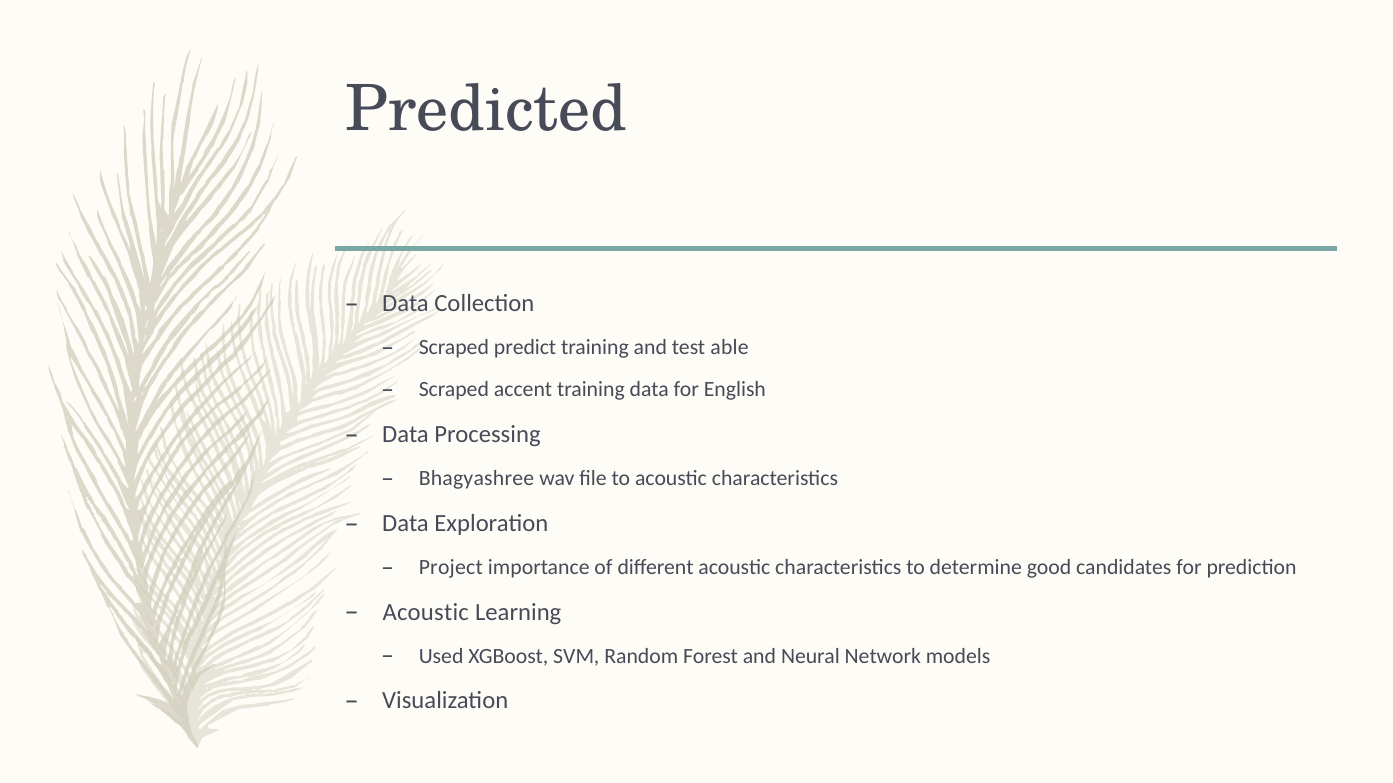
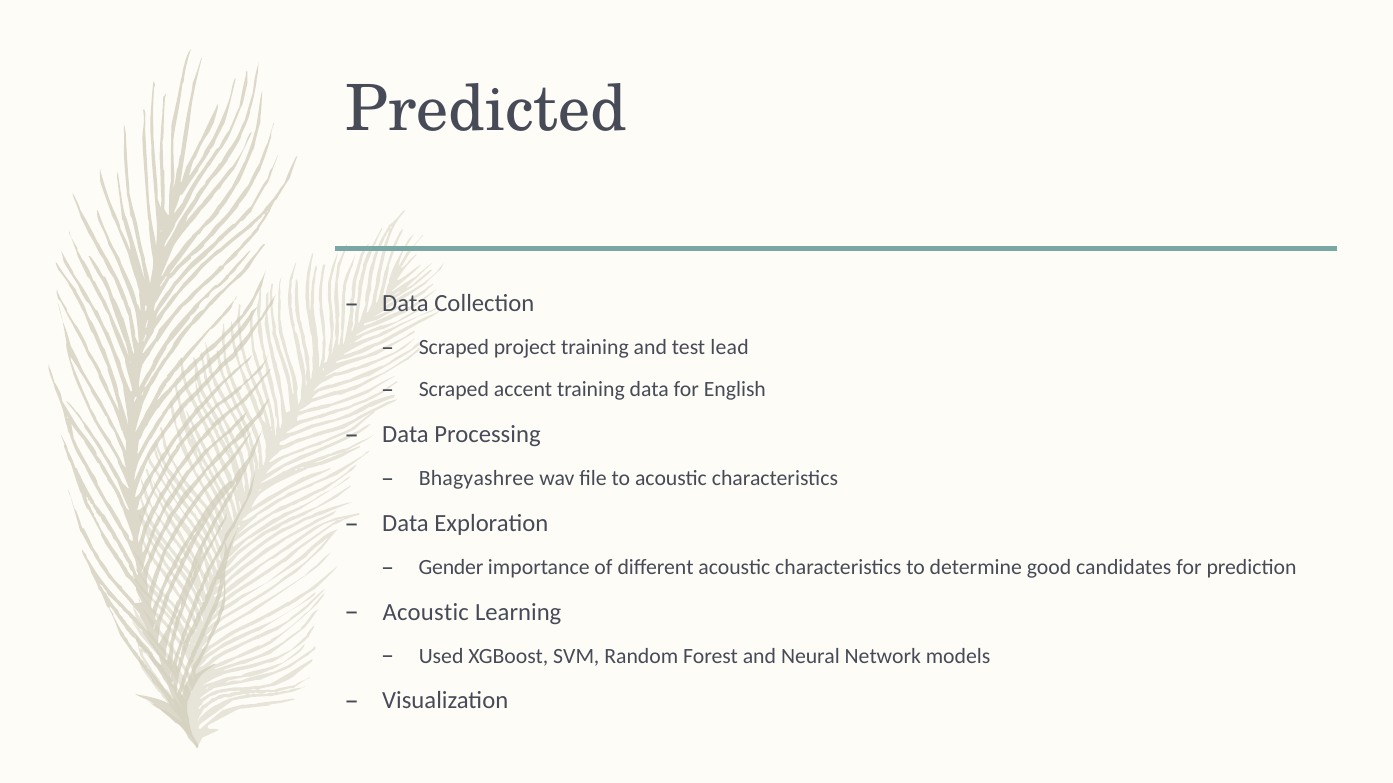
predict: predict -> project
able: able -> lead
Project: Project -> Gender
